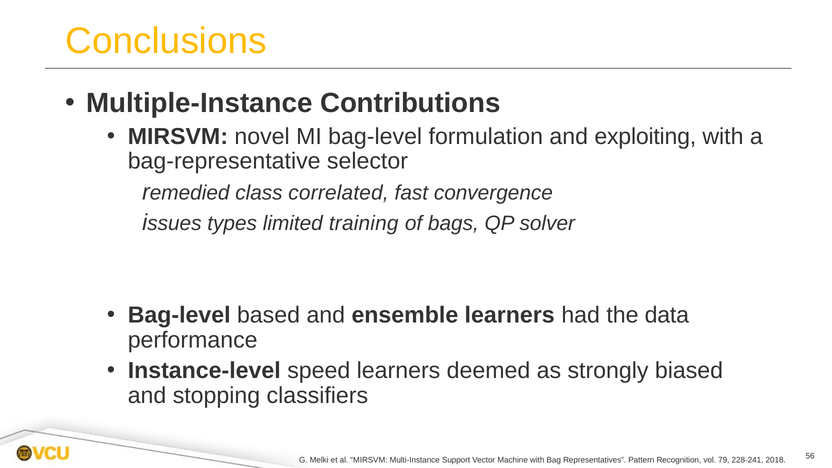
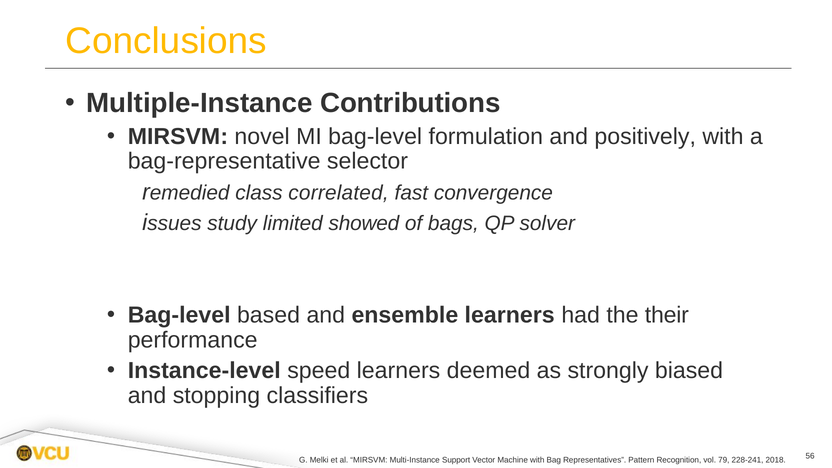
exploiting: exploiting -> positively
types: types -> study
training: training -> showed
data: data -> their
